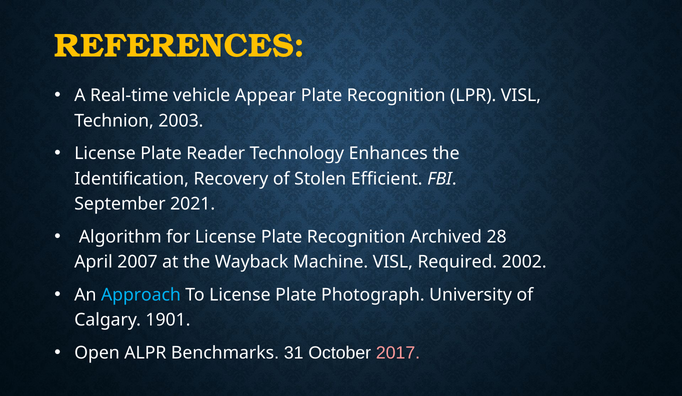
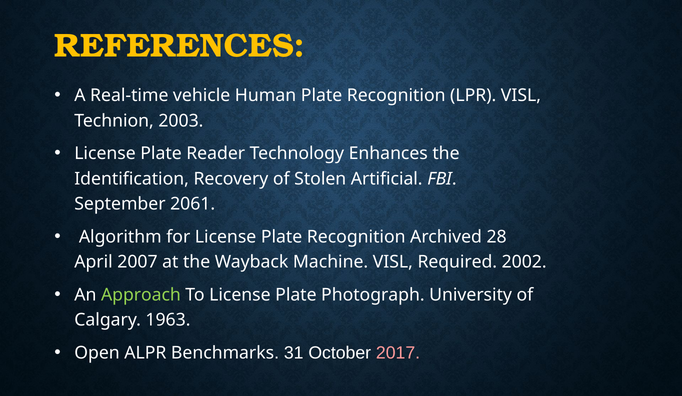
Appear: Appear -> Human
Efficient: Efficient -> Artificial
2021: 2021 -> 2061
Approach colour: light blue -> light green
1901: 1901 -> 1963
